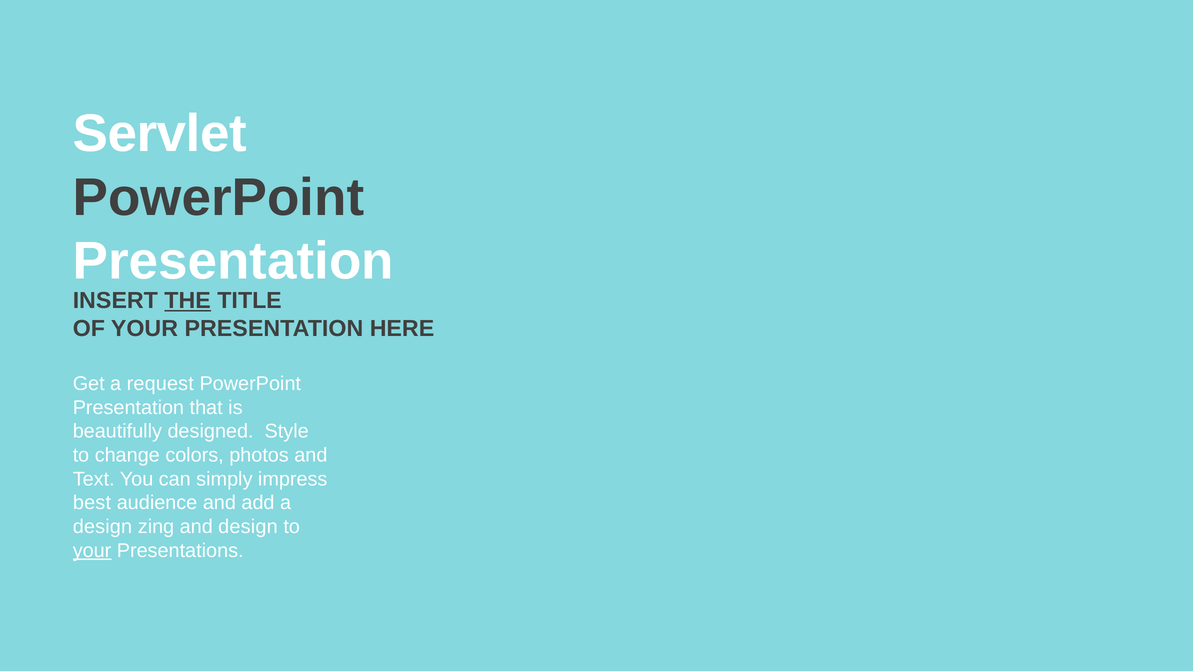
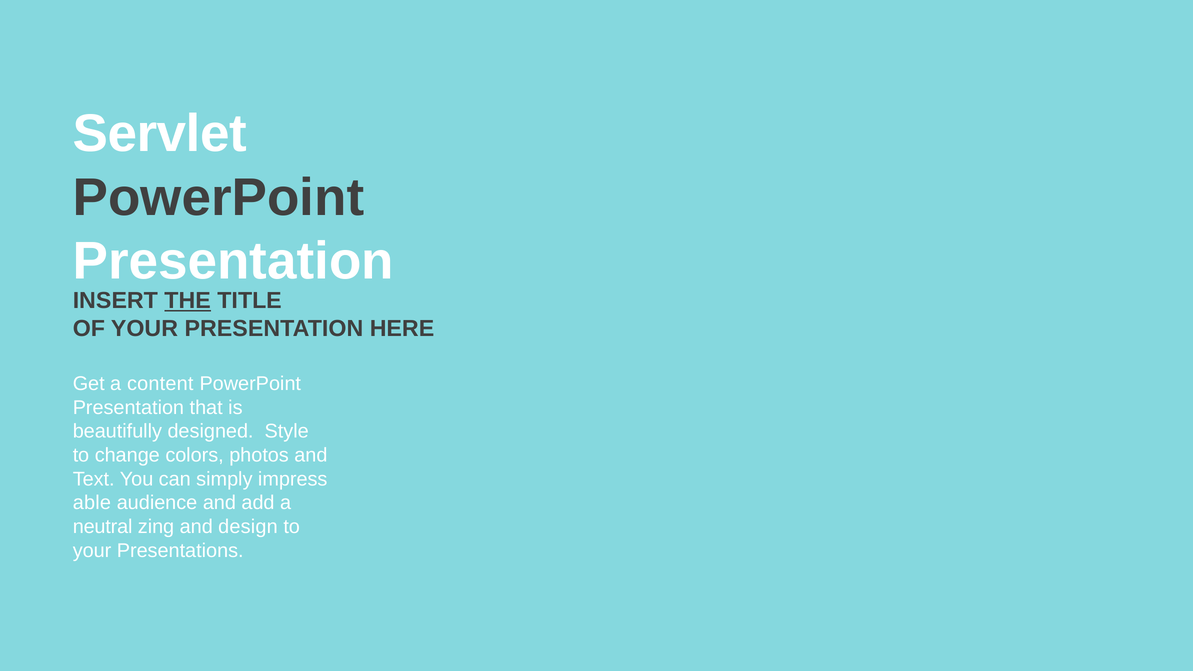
request: request -> content
best: best -> able
design at (102, 527): design -> neutral
your at (92, 551) underline: present -> none
